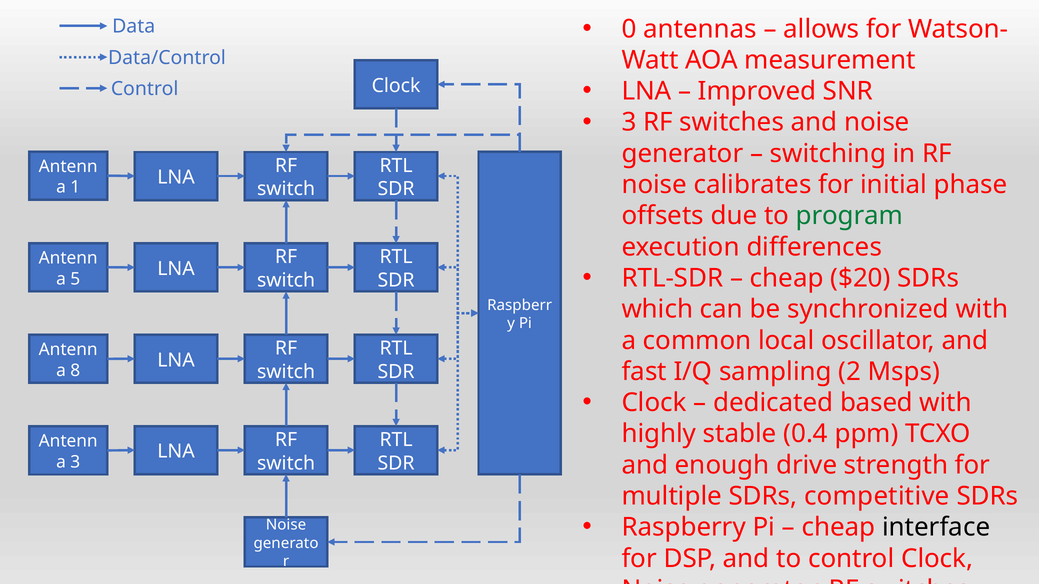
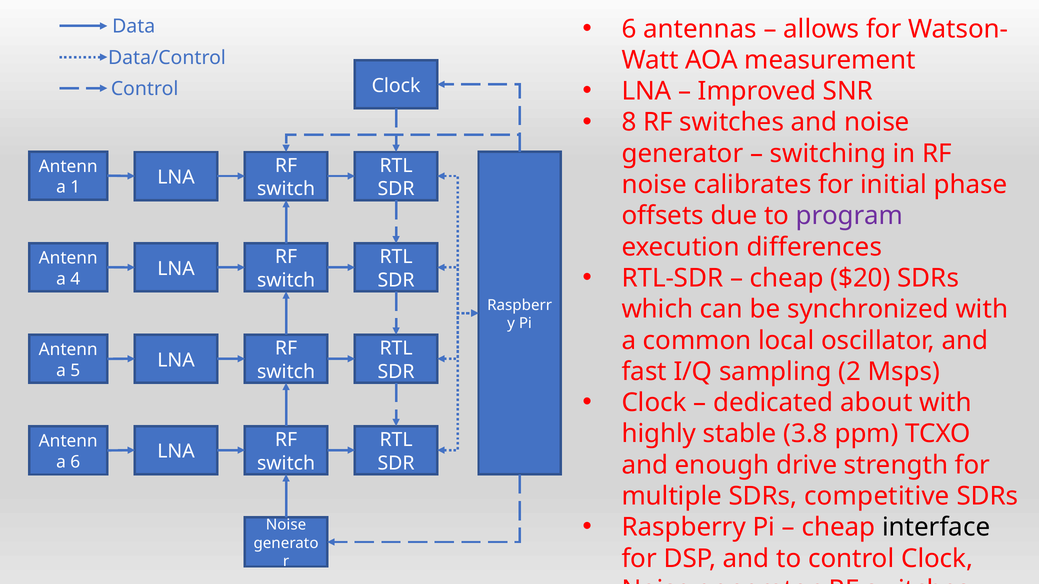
0 at (629, 29): 0 -> 6
3 at (629, 123): 3 -> 8
program colour: green -> purple
5: 5 -> 4
8: 8 -> 5
based: based -> about
0.4: 0.4 -> 3.8
a 3: 3 -> 6
